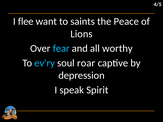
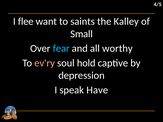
Peace: Peace -> Kalley
Lions: Lions -> Small
ev'ry colour: light blue -> pink
roar: roar -> hold
Spirit: Spirit -> Have
